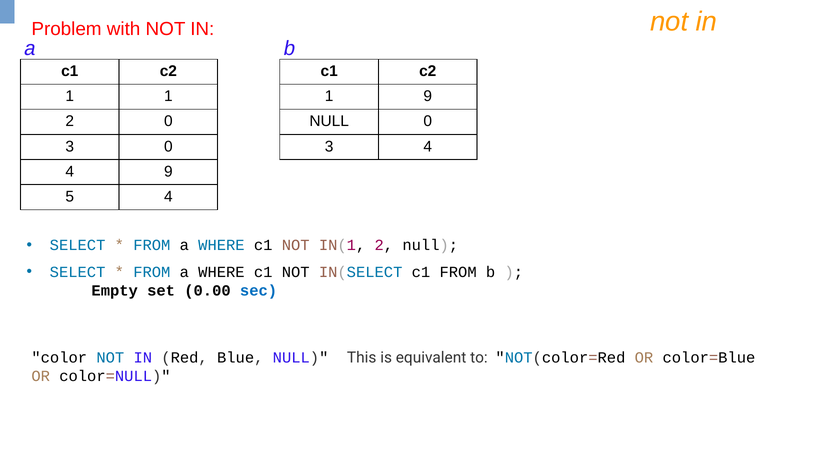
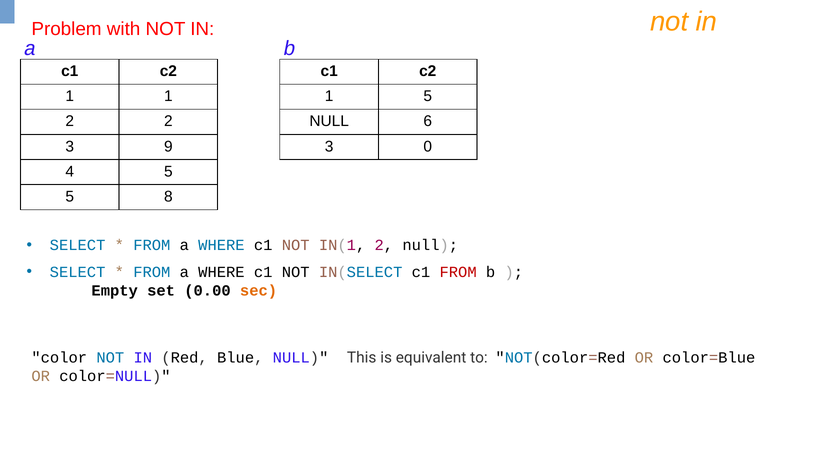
1 9: 9 -> 5
2 0: 0 -> 2
NULL 0: 0 -> 6
3 0: 0 -> 9
3 4: 4 -> 0
4 9: 9 -> 5
5 4: 4 -> 8
FROM at (458, 272) colour: black -> red
sec colour: blue -> orange
